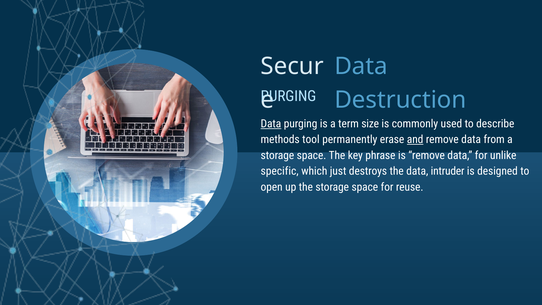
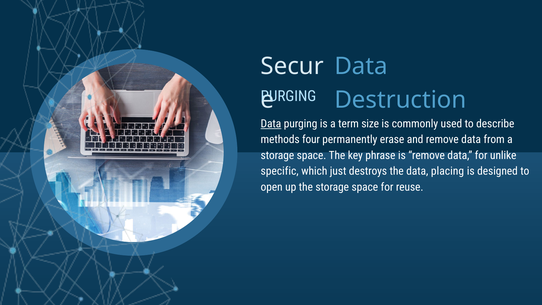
tool: tool -> four
and underline: present -> none
intruder: intruder -> placing
